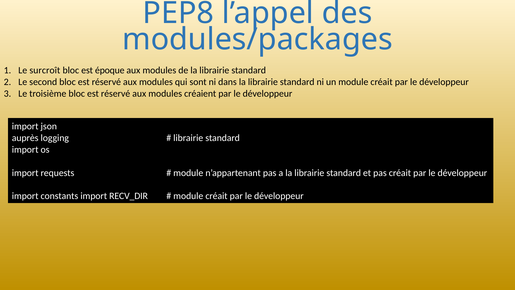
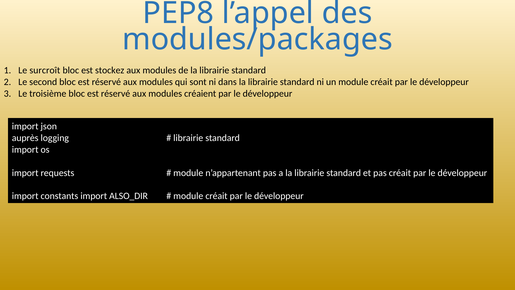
époque: époque -> stockez
RECV_DIR: RECV_DIR -> ALSO_DIR
